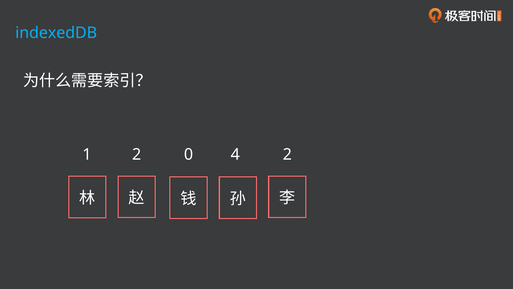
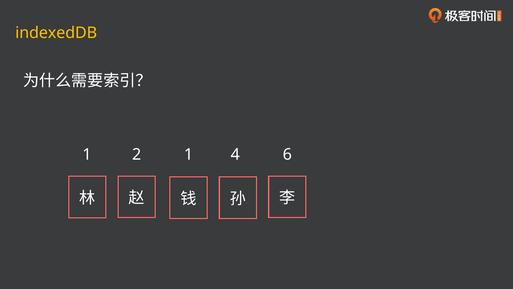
indexedDB colour: light blue -> yellow
2 0: 0 -> 1
4 2: 2 -> 6
